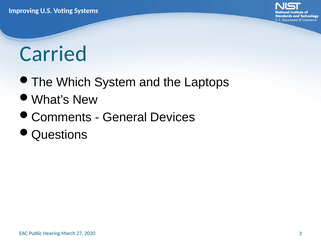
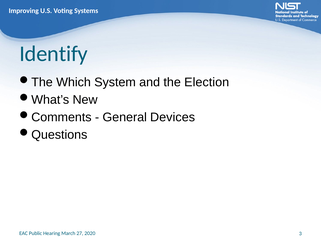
Carried: Carried -> Identify
Laptops: Laptops -> Election
